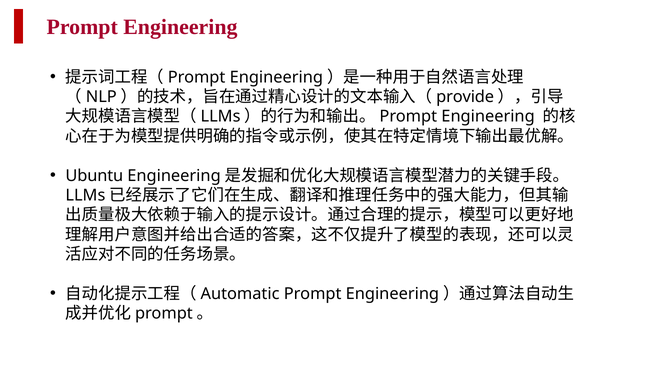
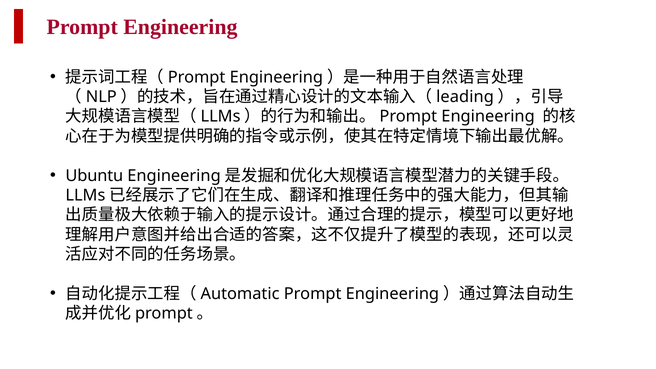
provide: provide -> leading
